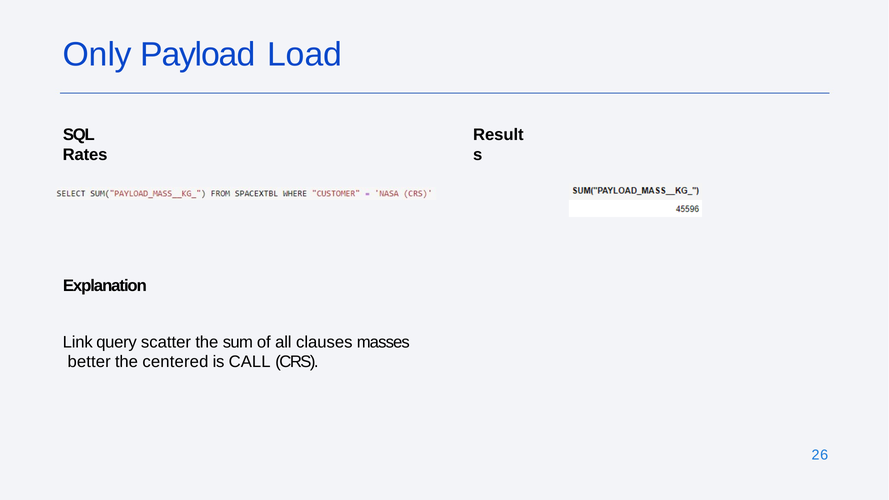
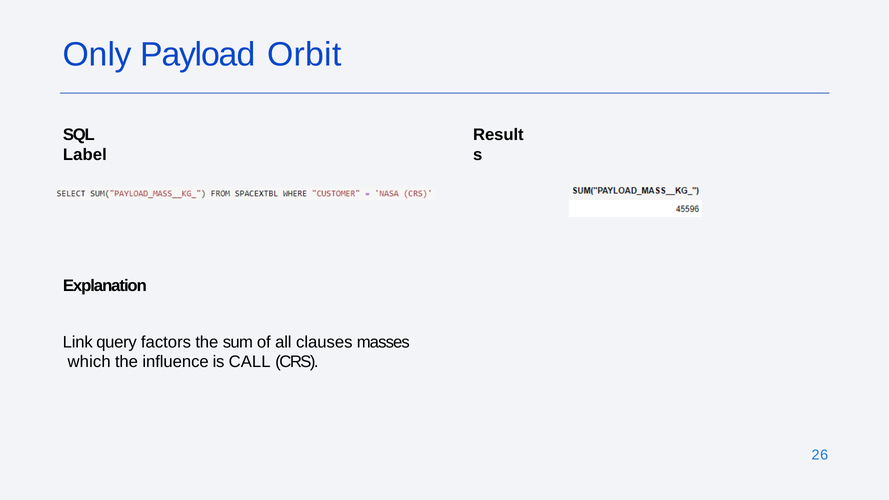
Load: Load -> Orbit
Rates: Rates -> Label
scatter: scatter -> factors
better: better -> which
centered: centered -> influence
